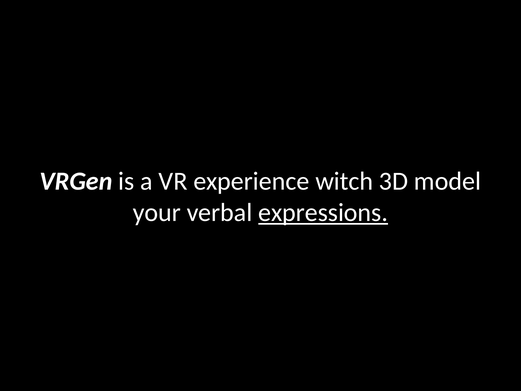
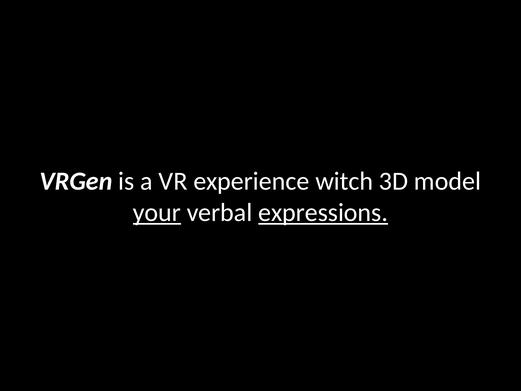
your underline: none -> present
